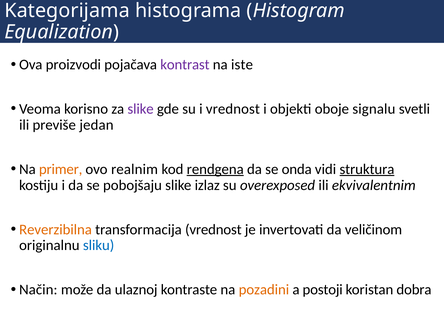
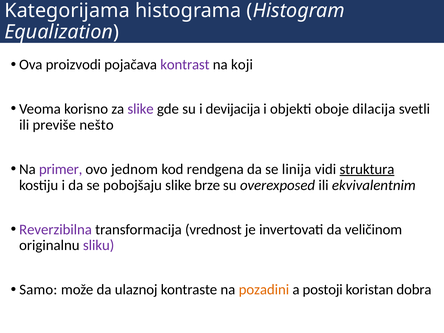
iste: iste -> koji
i vrednost: vrednost -> devijacija
signalu: signalu -> dilacija
jedan: jedan -> nešto
primer colour: orange -> purple
realnim: realnim -> jednom
rendgena underline: present -> none
onda: onda -> linija
izlaz: izlaz -> brze
Reverzibilna colour: orange -> purple
sliku colour: blue -> purple
Način: Način -> Samo
